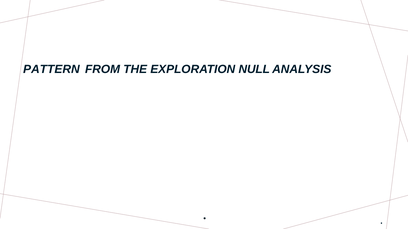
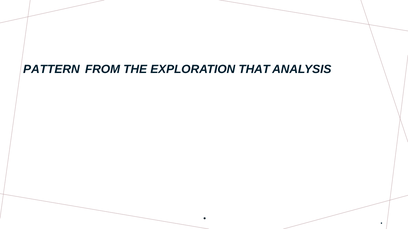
NULL: NULL -> THAT
